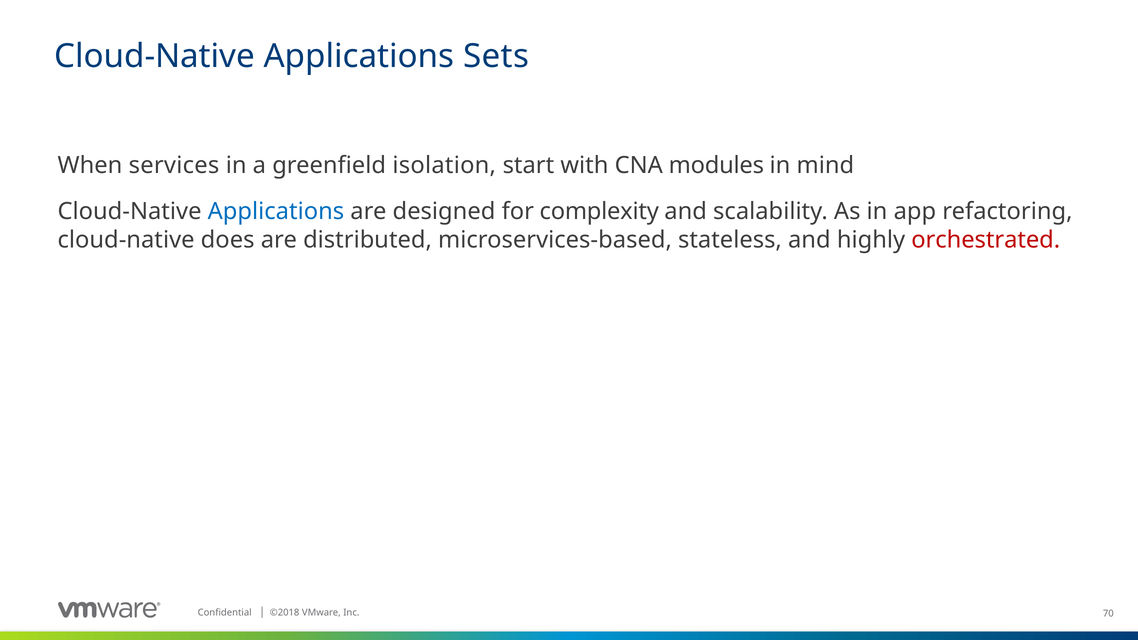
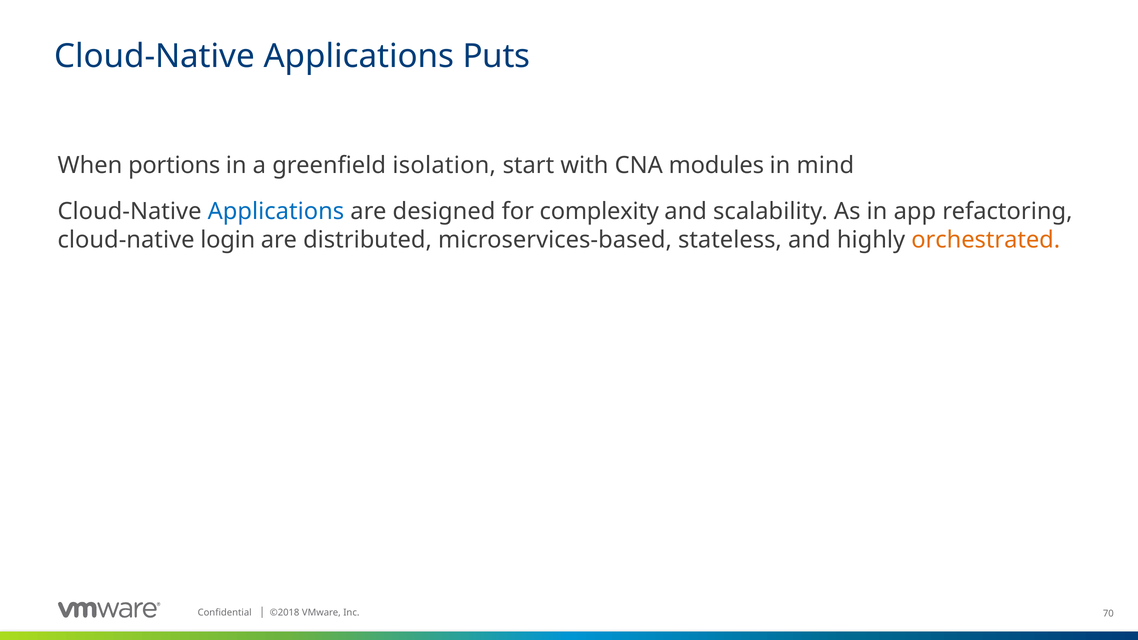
Sets: Sets -> Puts
services: services -> portions
does: does -> login
orchestrated colour: red -> orange
